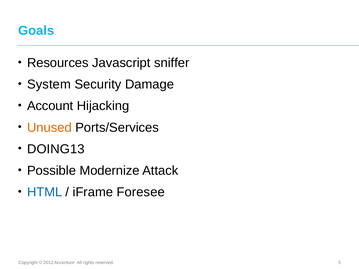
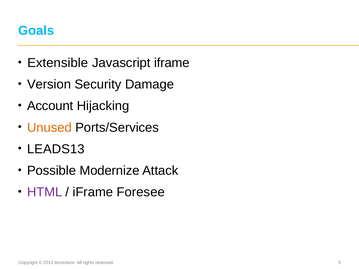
Resources: Resources -> Extensible
Javascript sniffer: sniffer -> iframe
System: System -> Version
DOING13: DOING13 -> LEADS13
HTML colour: blue -> purple
